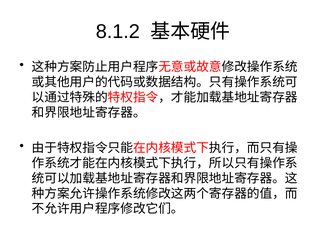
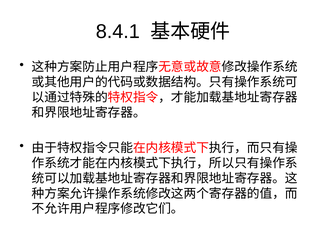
8.1.2: 8.1.2 -> 8.4.1
